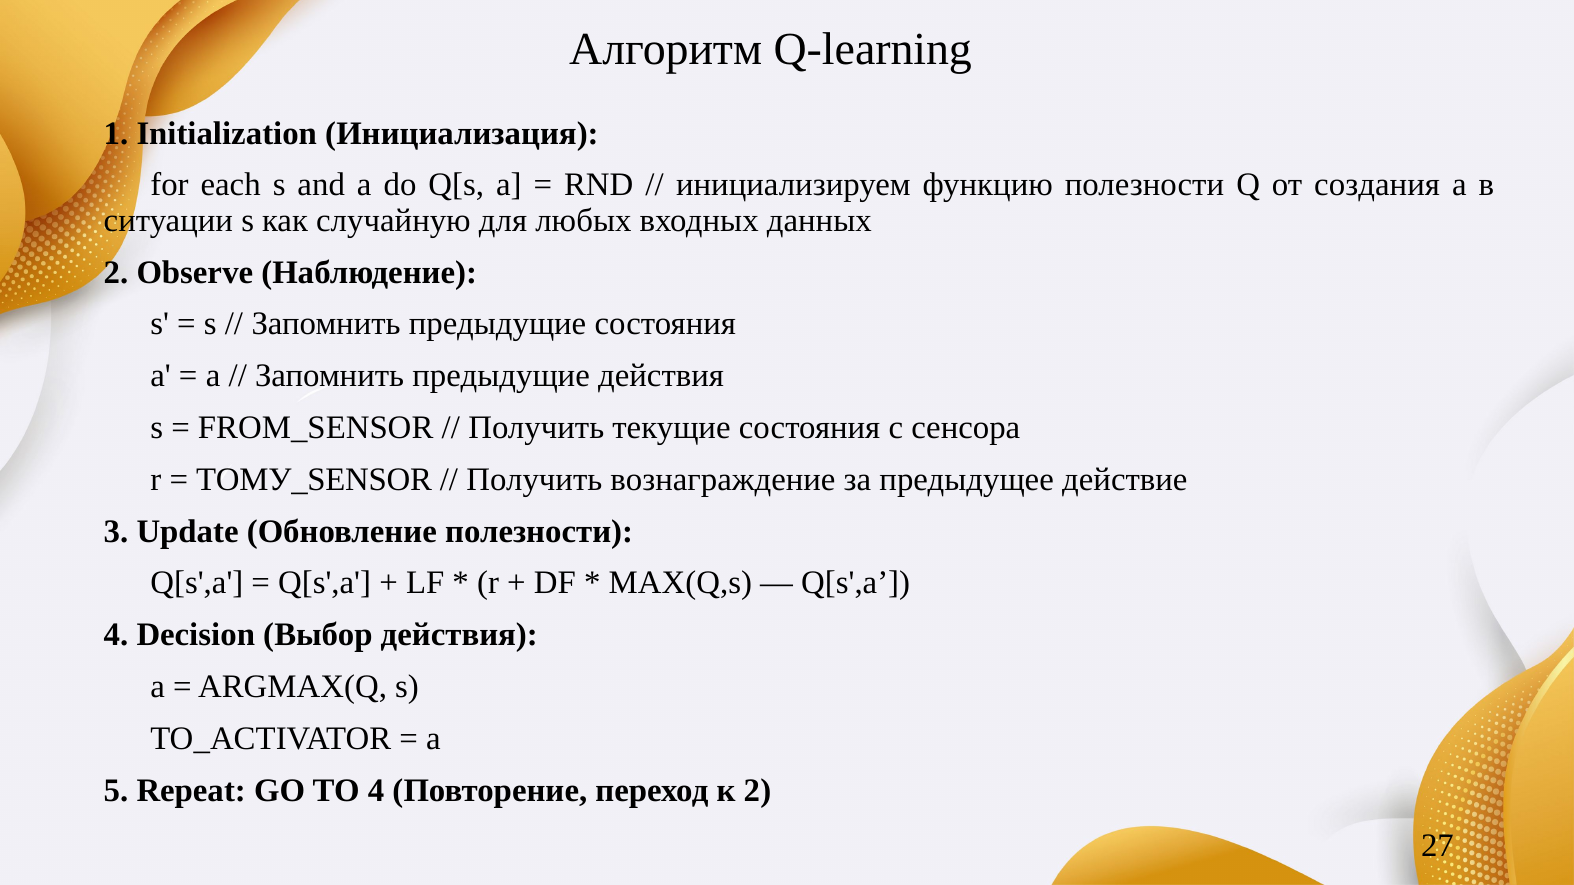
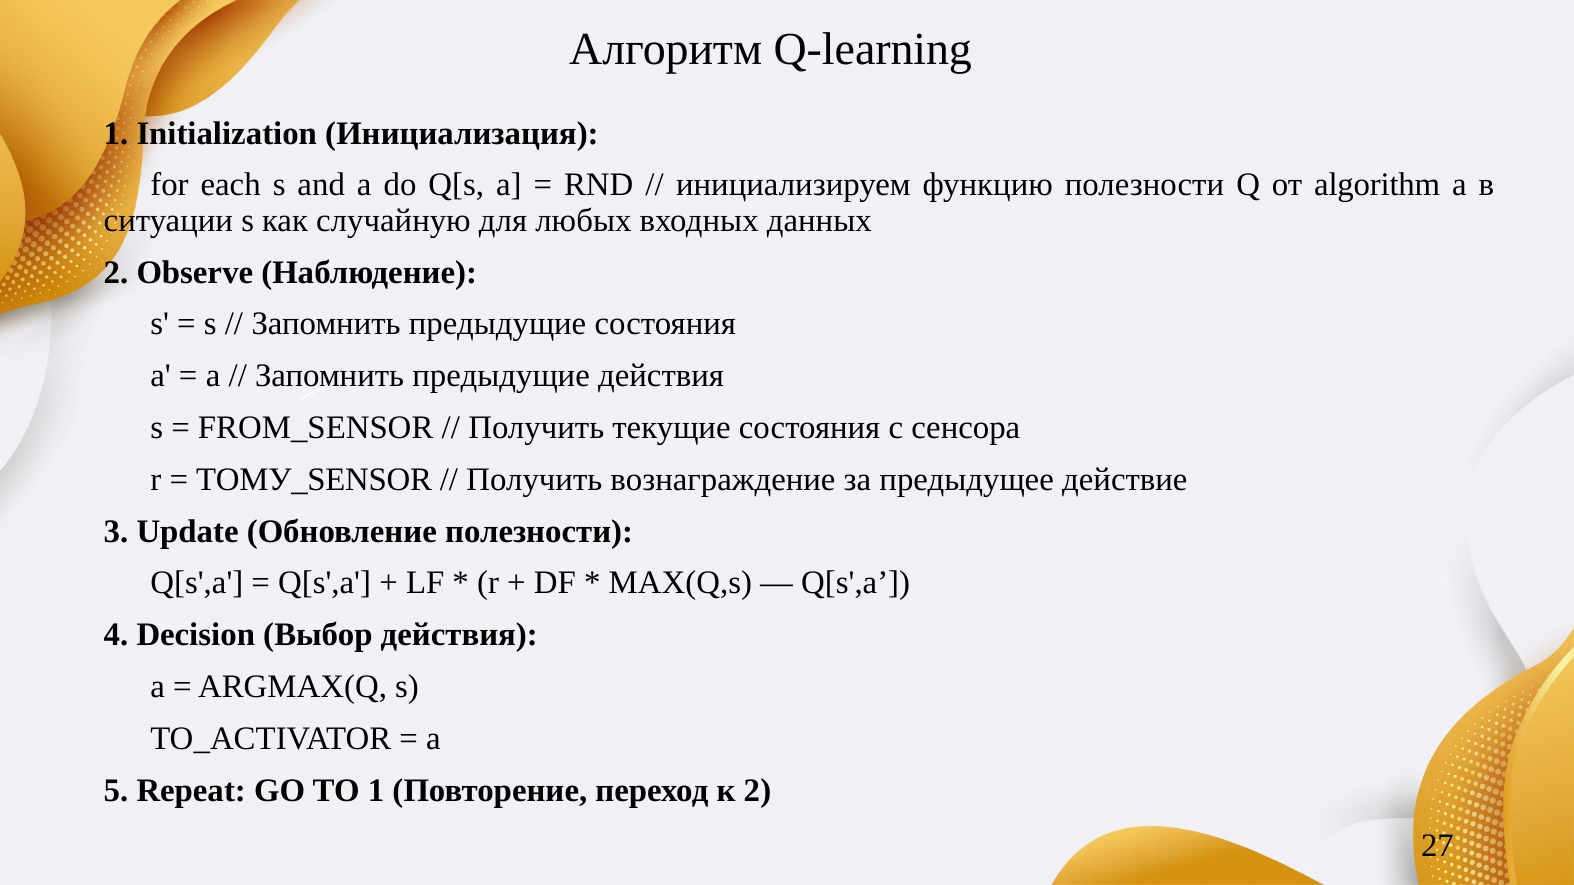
создания: создания -> algorithm
TO 4: 4 -> 1
